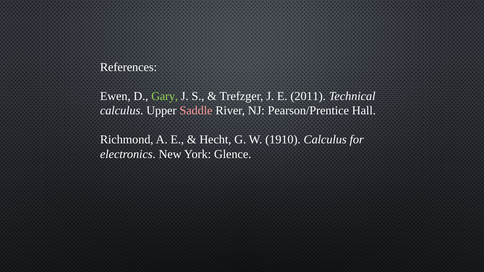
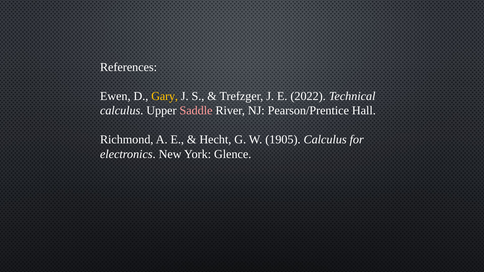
Gary colour: light green -> yellow
2011: 2011 -> 2022
1910: 1910 -> 1905
